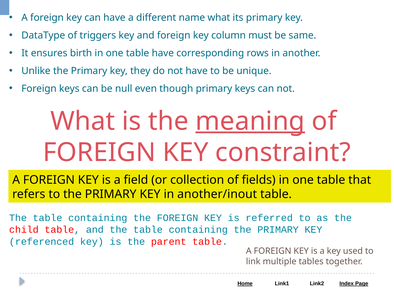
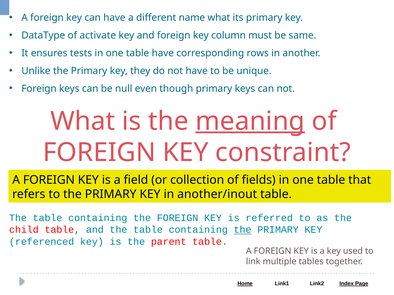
triggers: triggers -> activate
birth: birth -> tests
the at (243, 230) underline: none -> present
